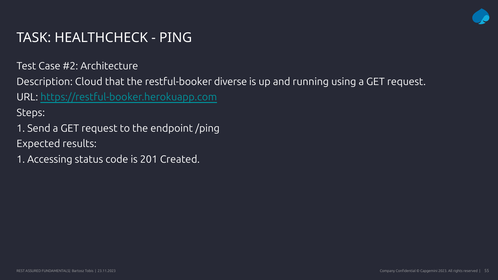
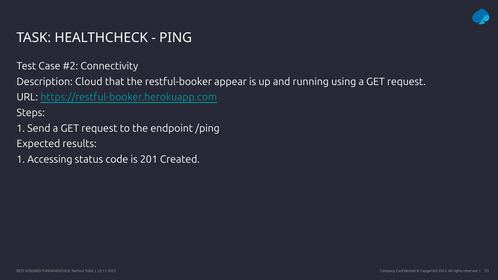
Architecture: Architecture -> Connectivity
diverse: diverse -> appear
